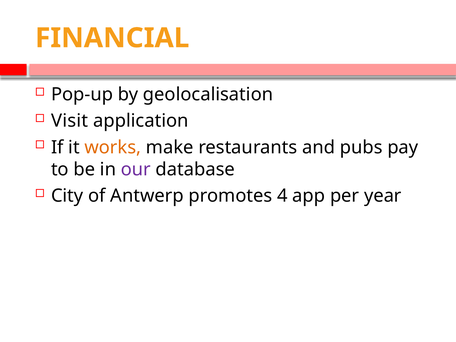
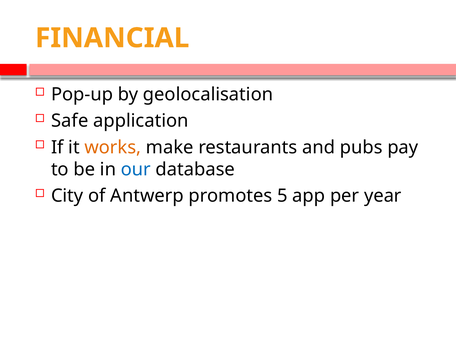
Visit: Visit -> Safe
our colour: purple -> blue
4: 4 -> 5
